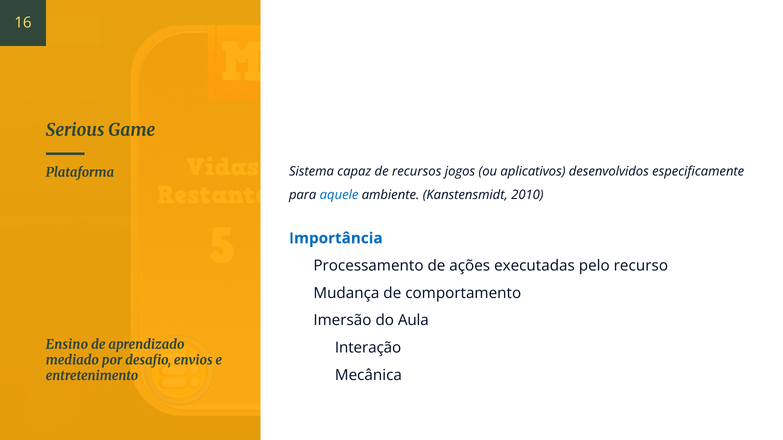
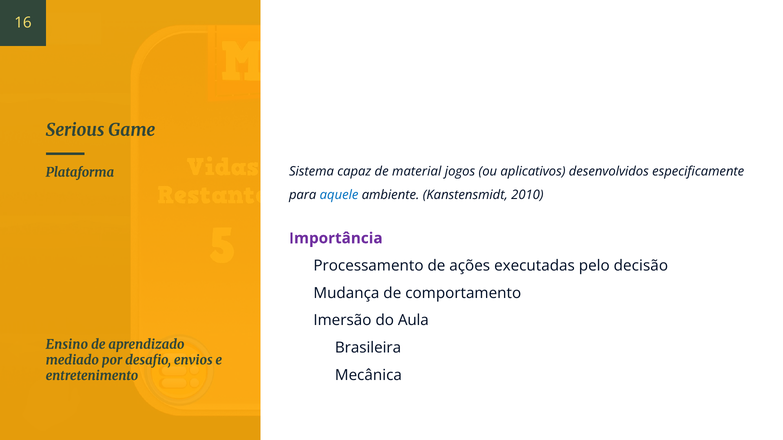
recursos: recursos -> material
Importância colour: blue -> purple
recurso: recurso -> decisão
Interação: Interação -> Brasileira
